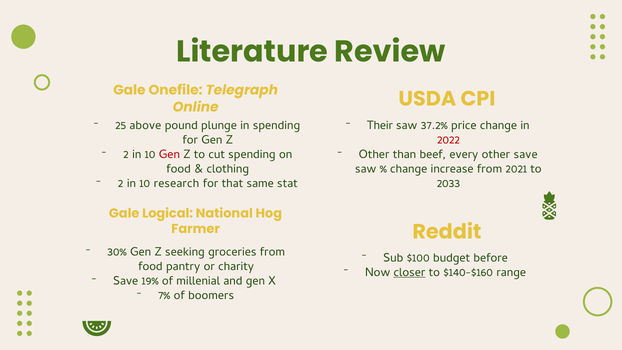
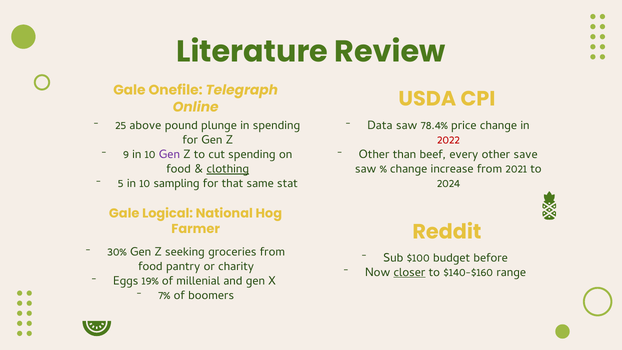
Their: Their -> Data
37.2%: 37.2% -> 78.4%
2 at (126, 154): 2 -> 9
Gen at (169, 154) colour: red -> purple
clothing underline: none -> present
2 at (121, 183): 2 -> 5
research: research -> sampling
2033: 2033 -> 2024
Save at (126, 281): Save -> Eggs
